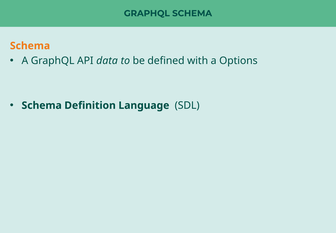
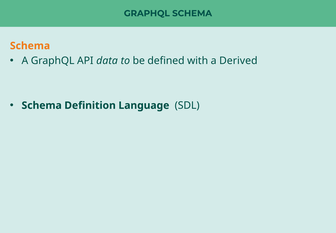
Options: Options -> Derived
